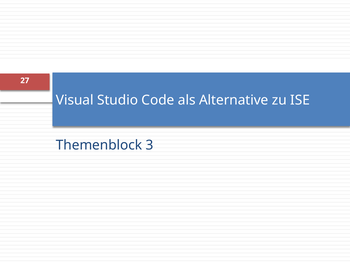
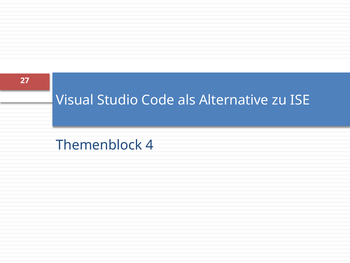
3: 3 -> 4
